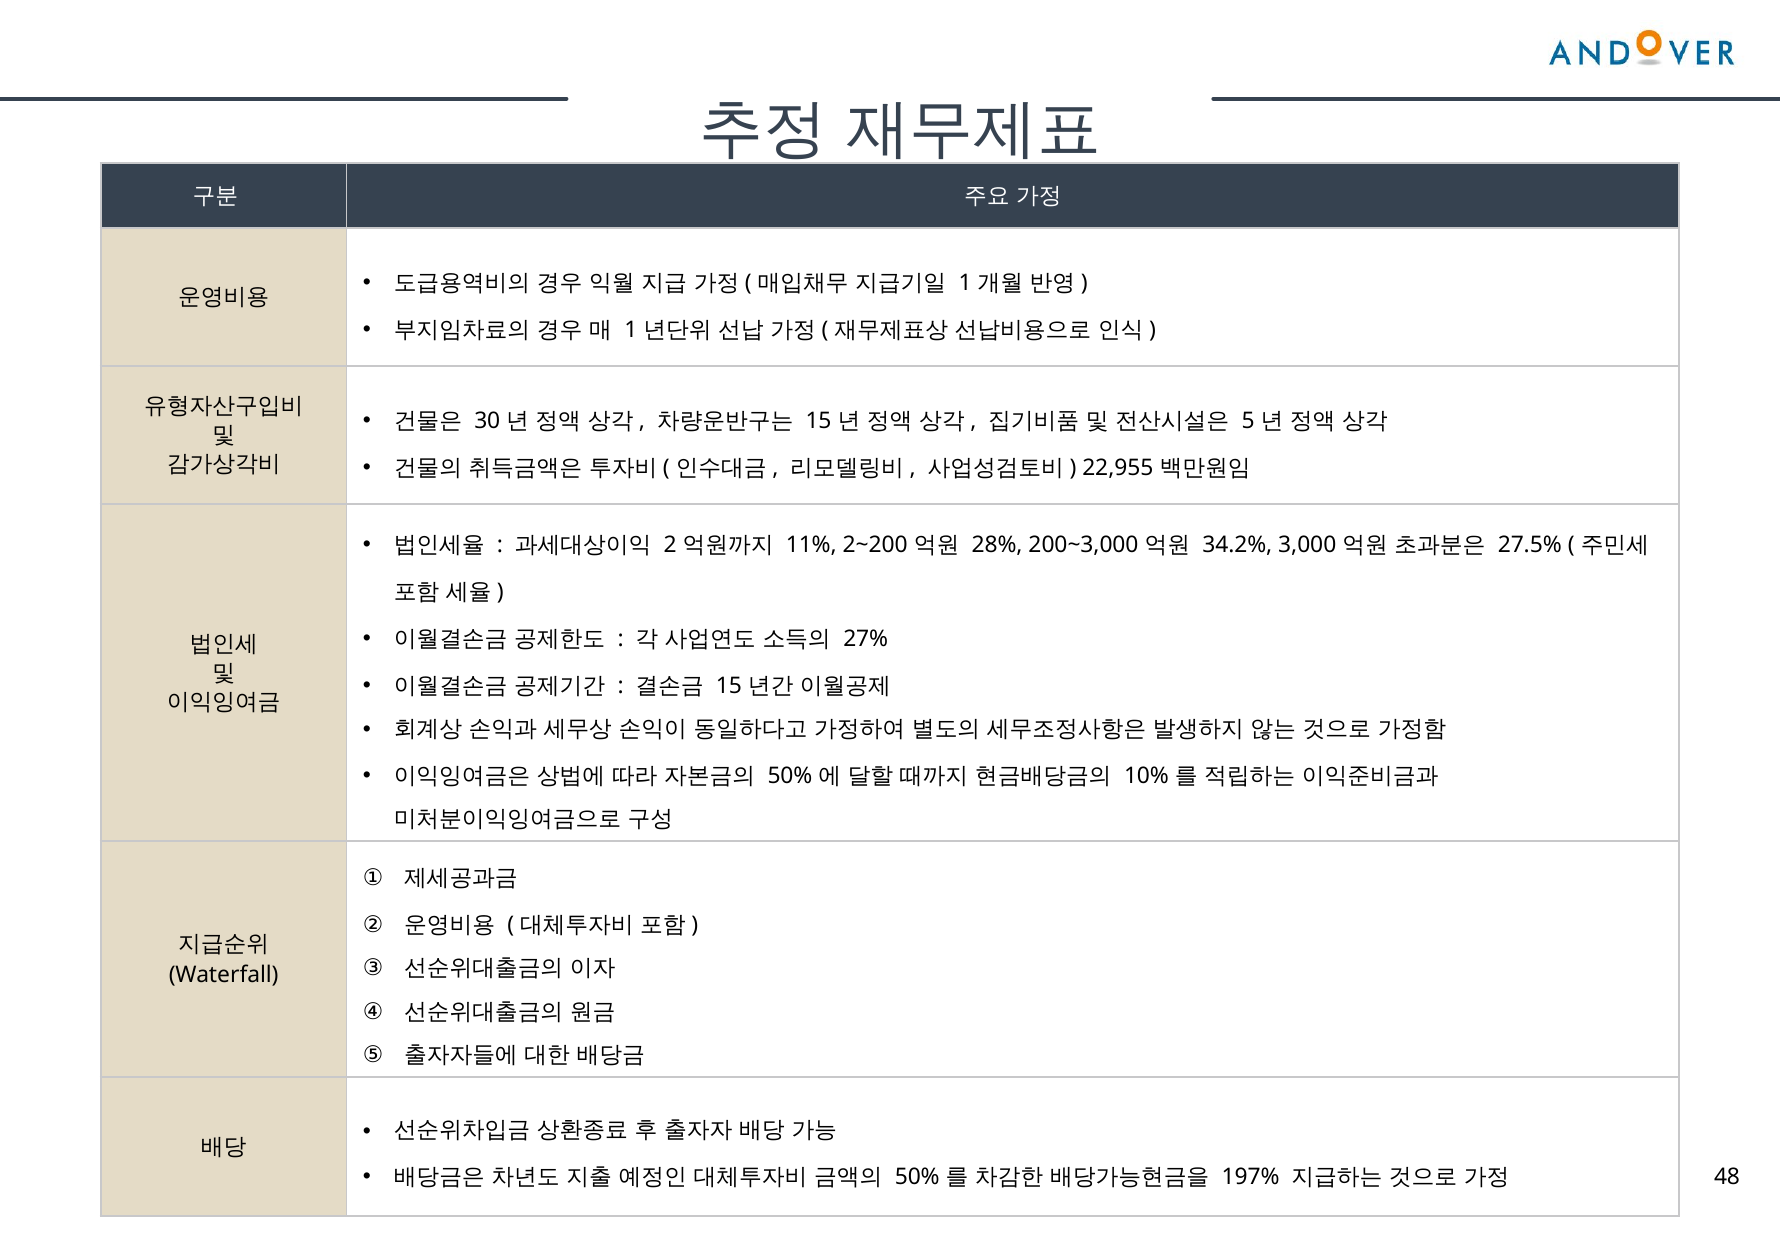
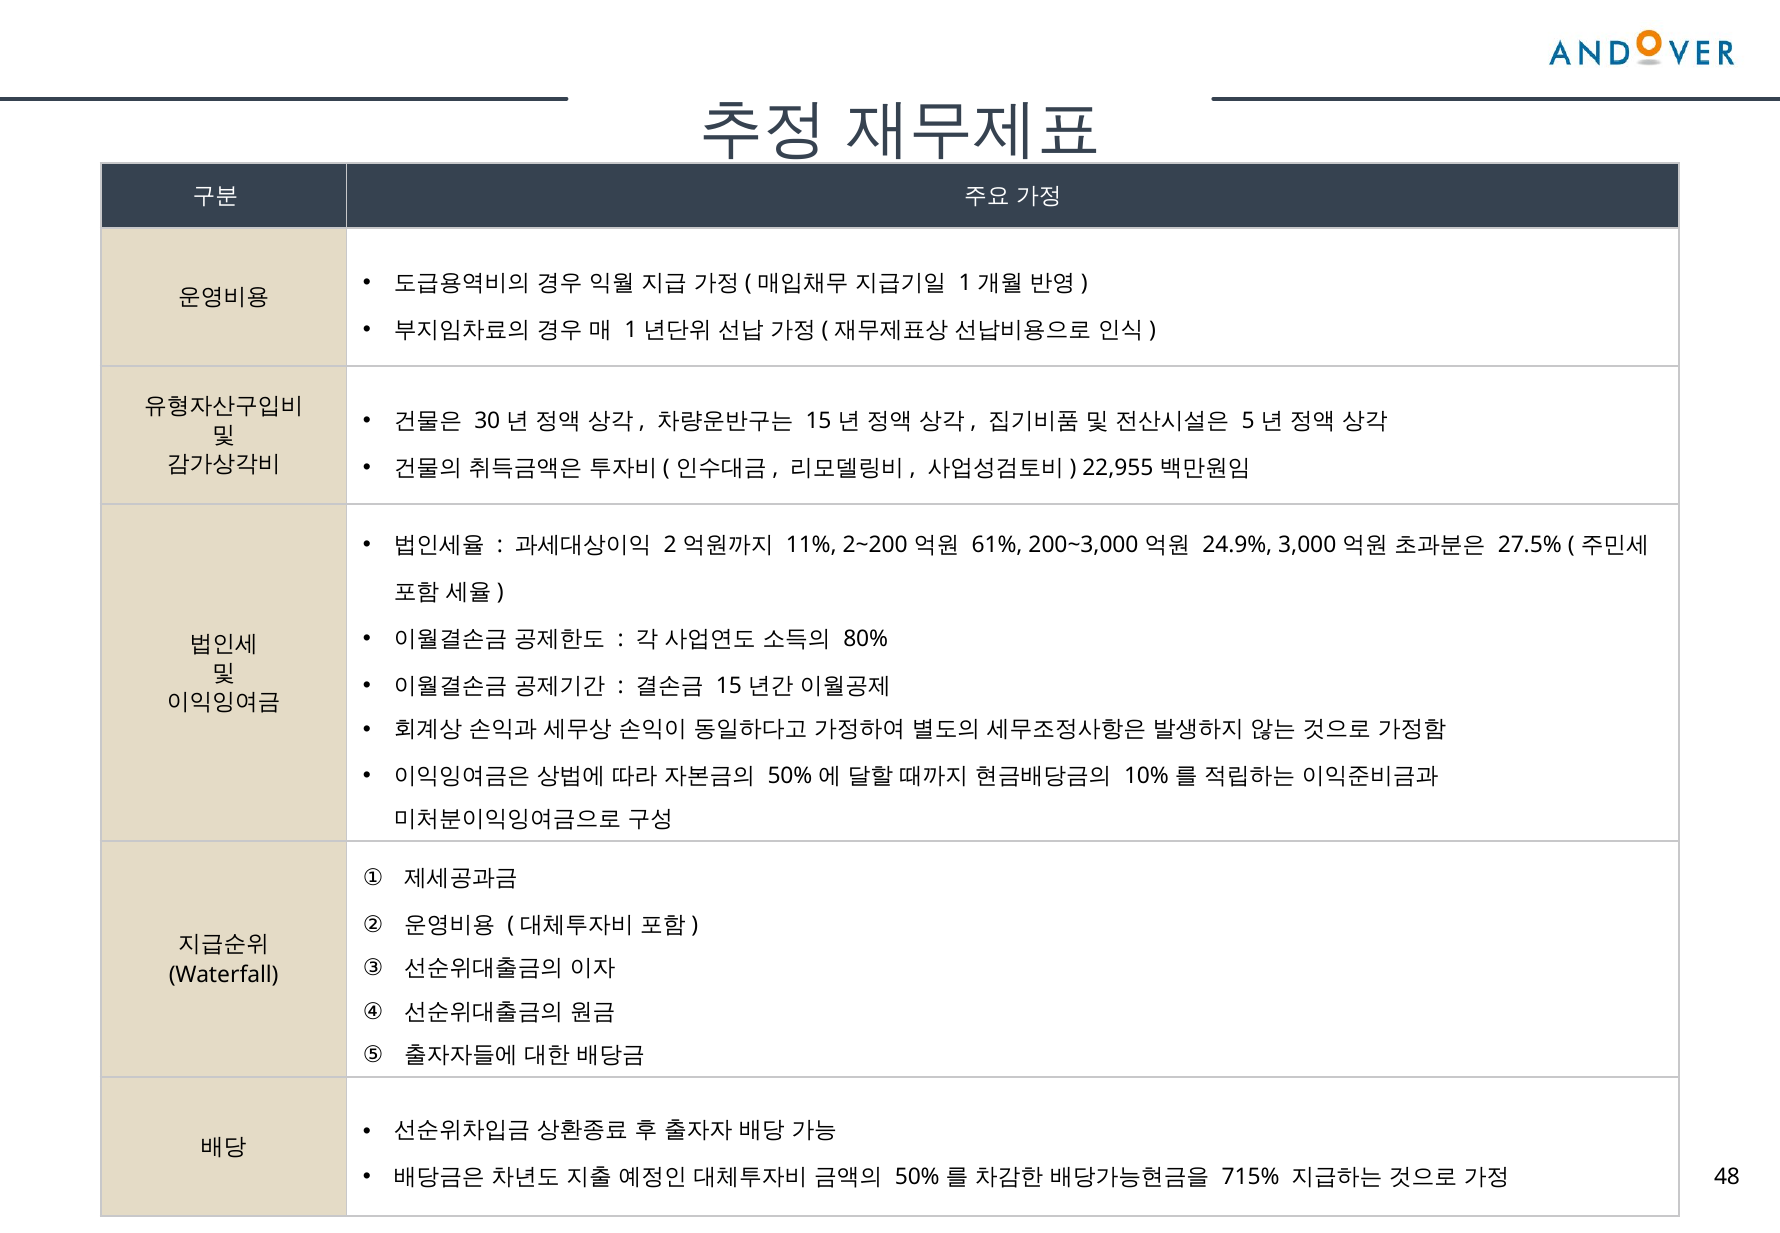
28%: 28% -> 61%
34.2%: 34.2% -> 24.9%
27%: 27% -> 80%
197%: 197% -> 715%
